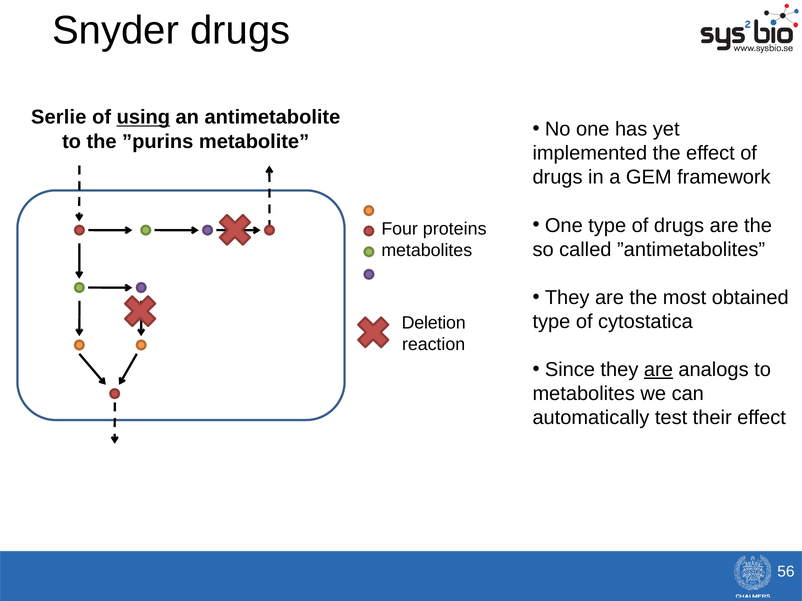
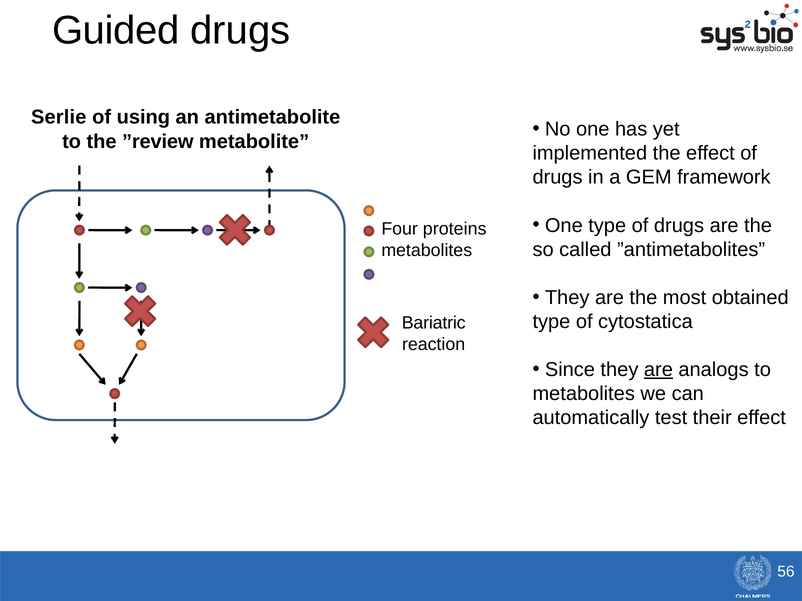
Snyder: Snyder -> Guided
using underline: present -> none
”purins: ”purins -> ”review
Deletion: Deletion -> Bariatric
